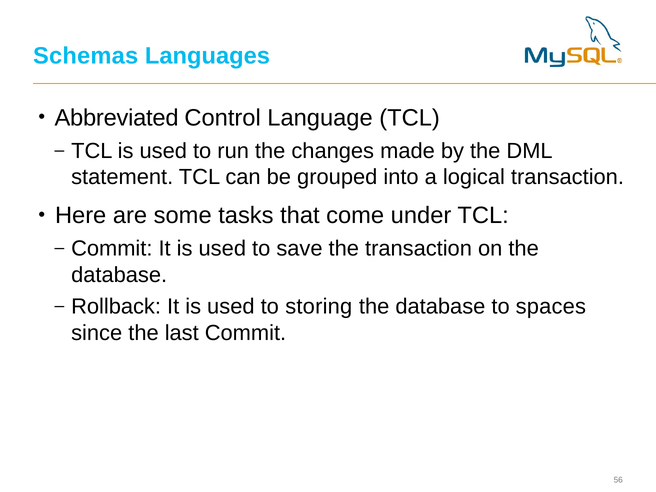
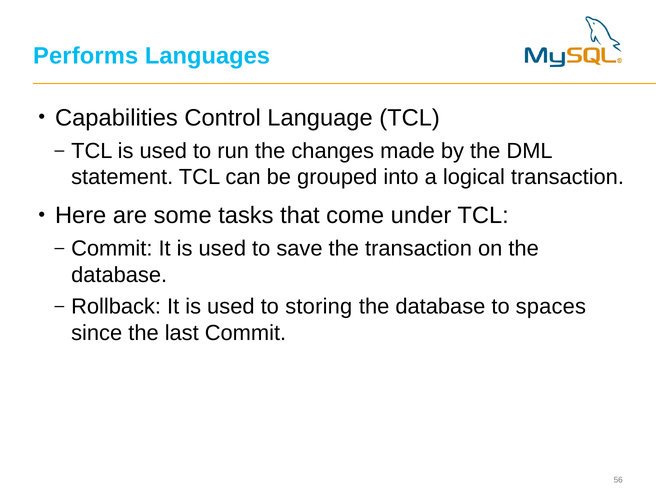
Schemas: Schemas -> Performs
Abbreviated: Abbreviated -> Capabilities
